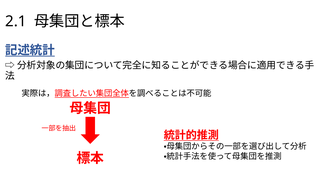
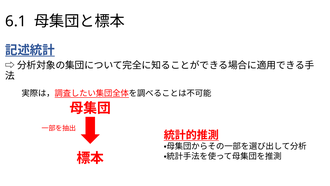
2.1: 2.1 -> 6.1
